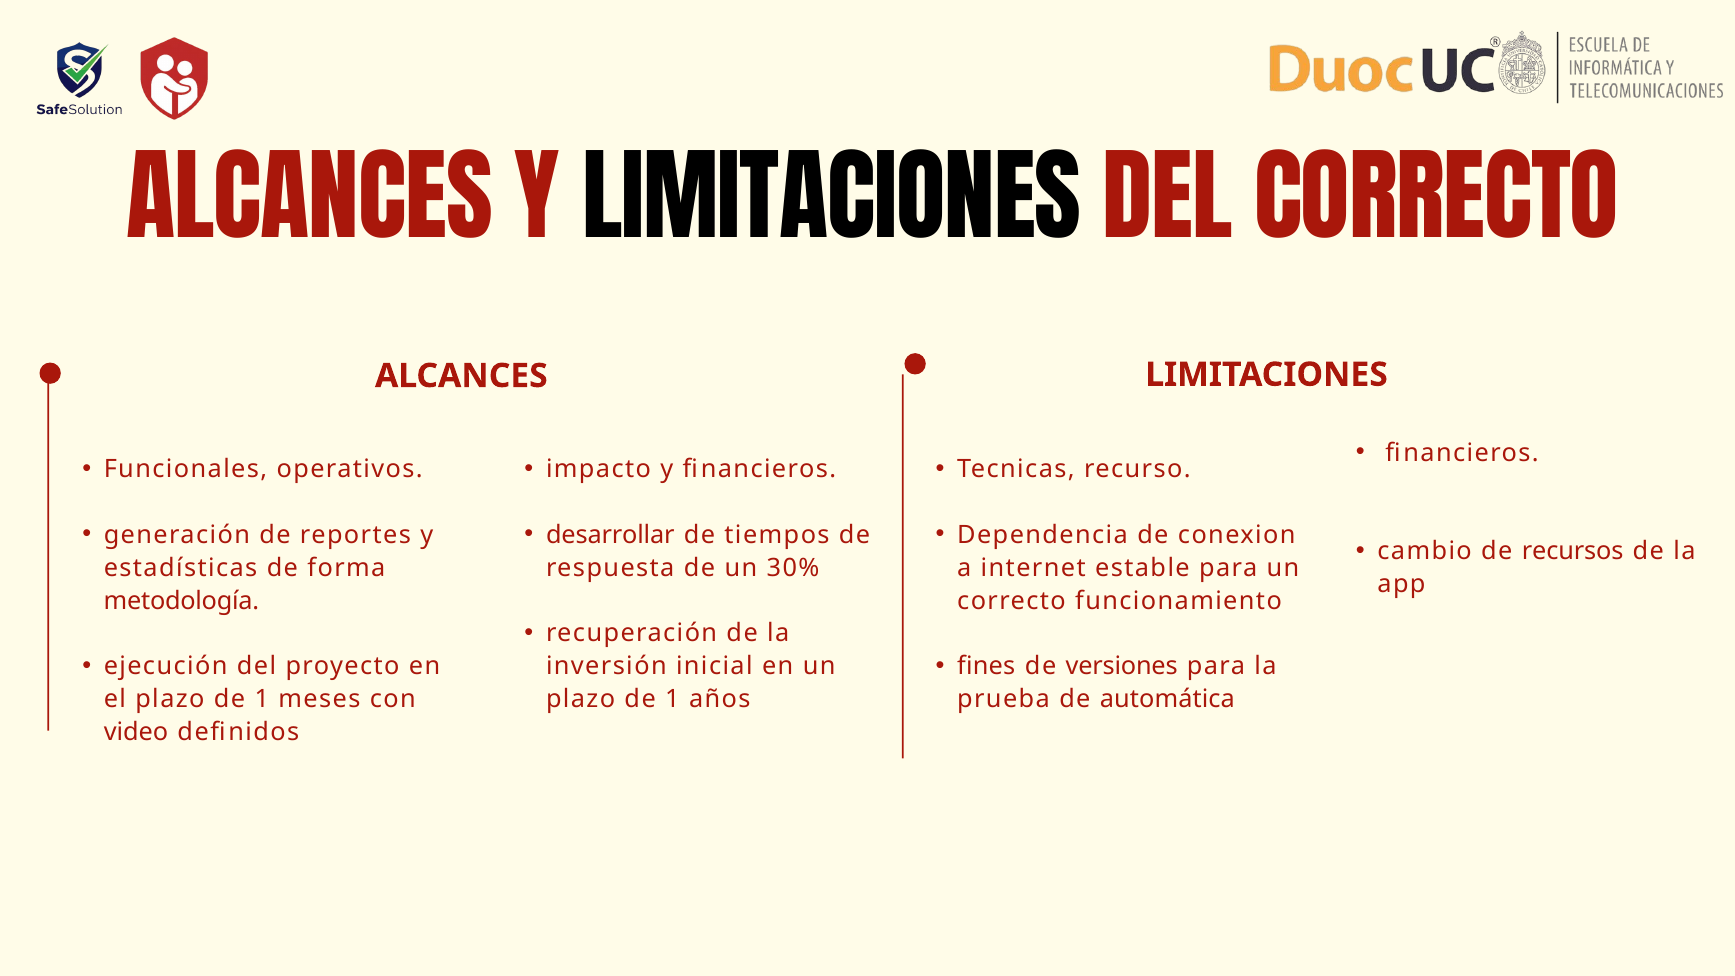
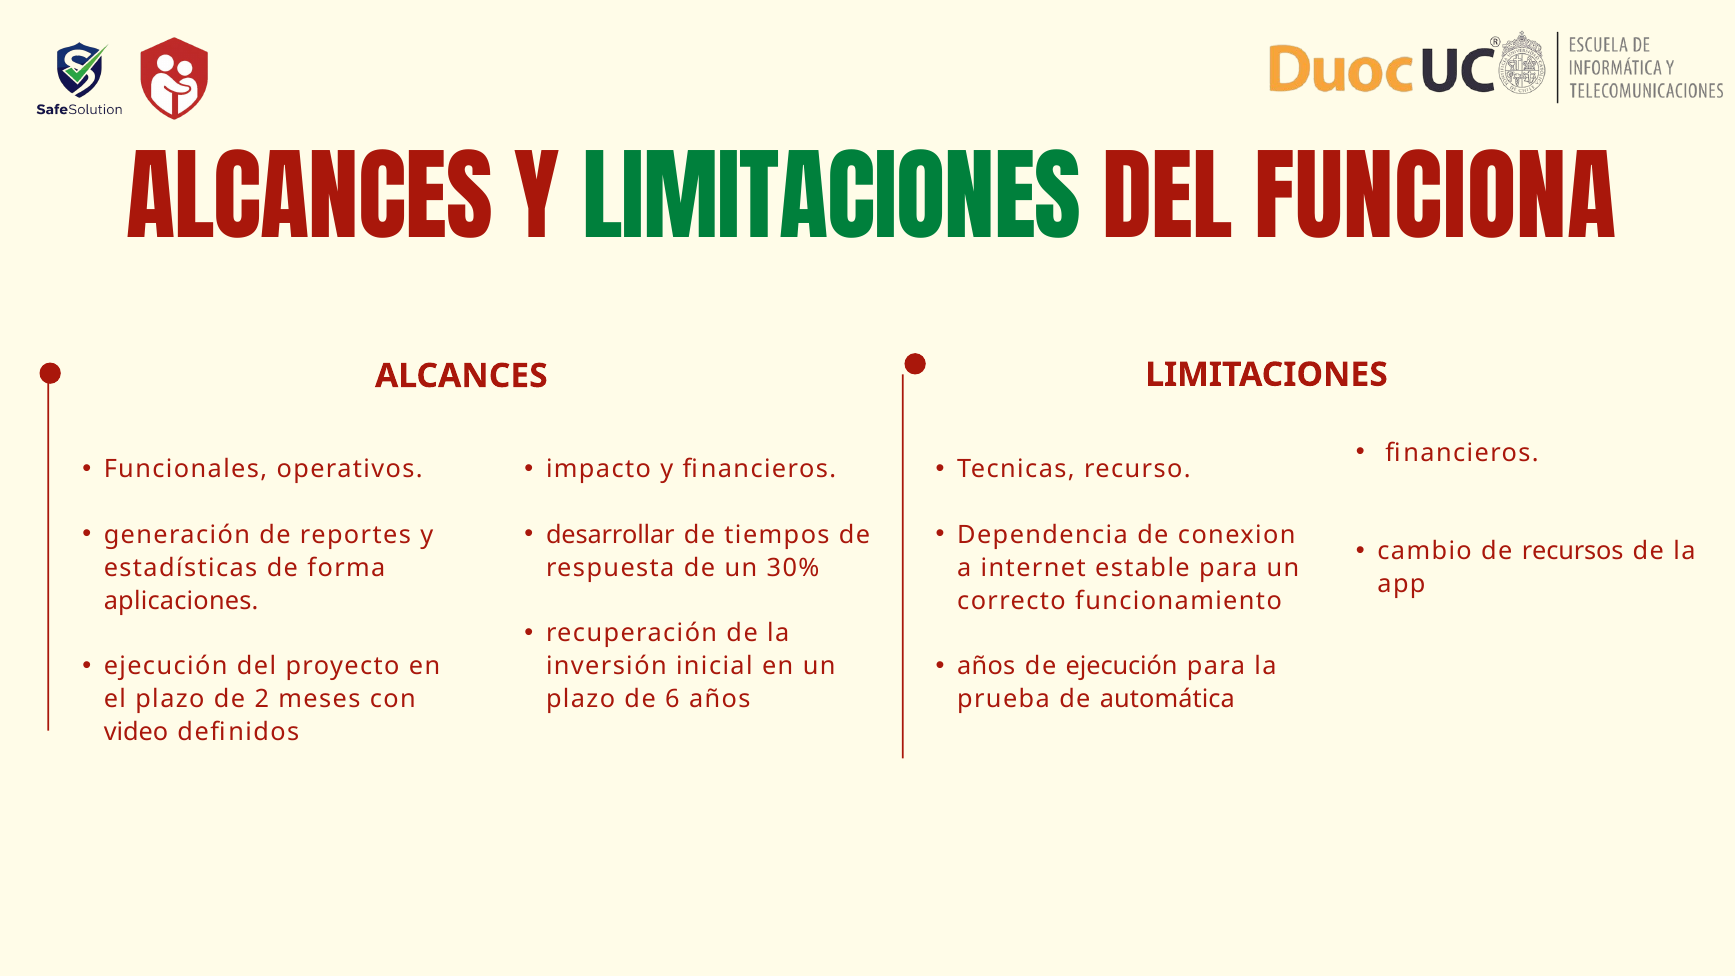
LIMITACIONES at (832, 205) colour: black -> green
DEL CORRECTO: CORRECTO -> FUNCIONA
metodología: metodología -> aplicaciones
fines at (986, 666): fines -> años
de versiones: versiones -> ejecución
el plazo de 1: 1 -> 2
1 at (672, 699): 1 -> 6
